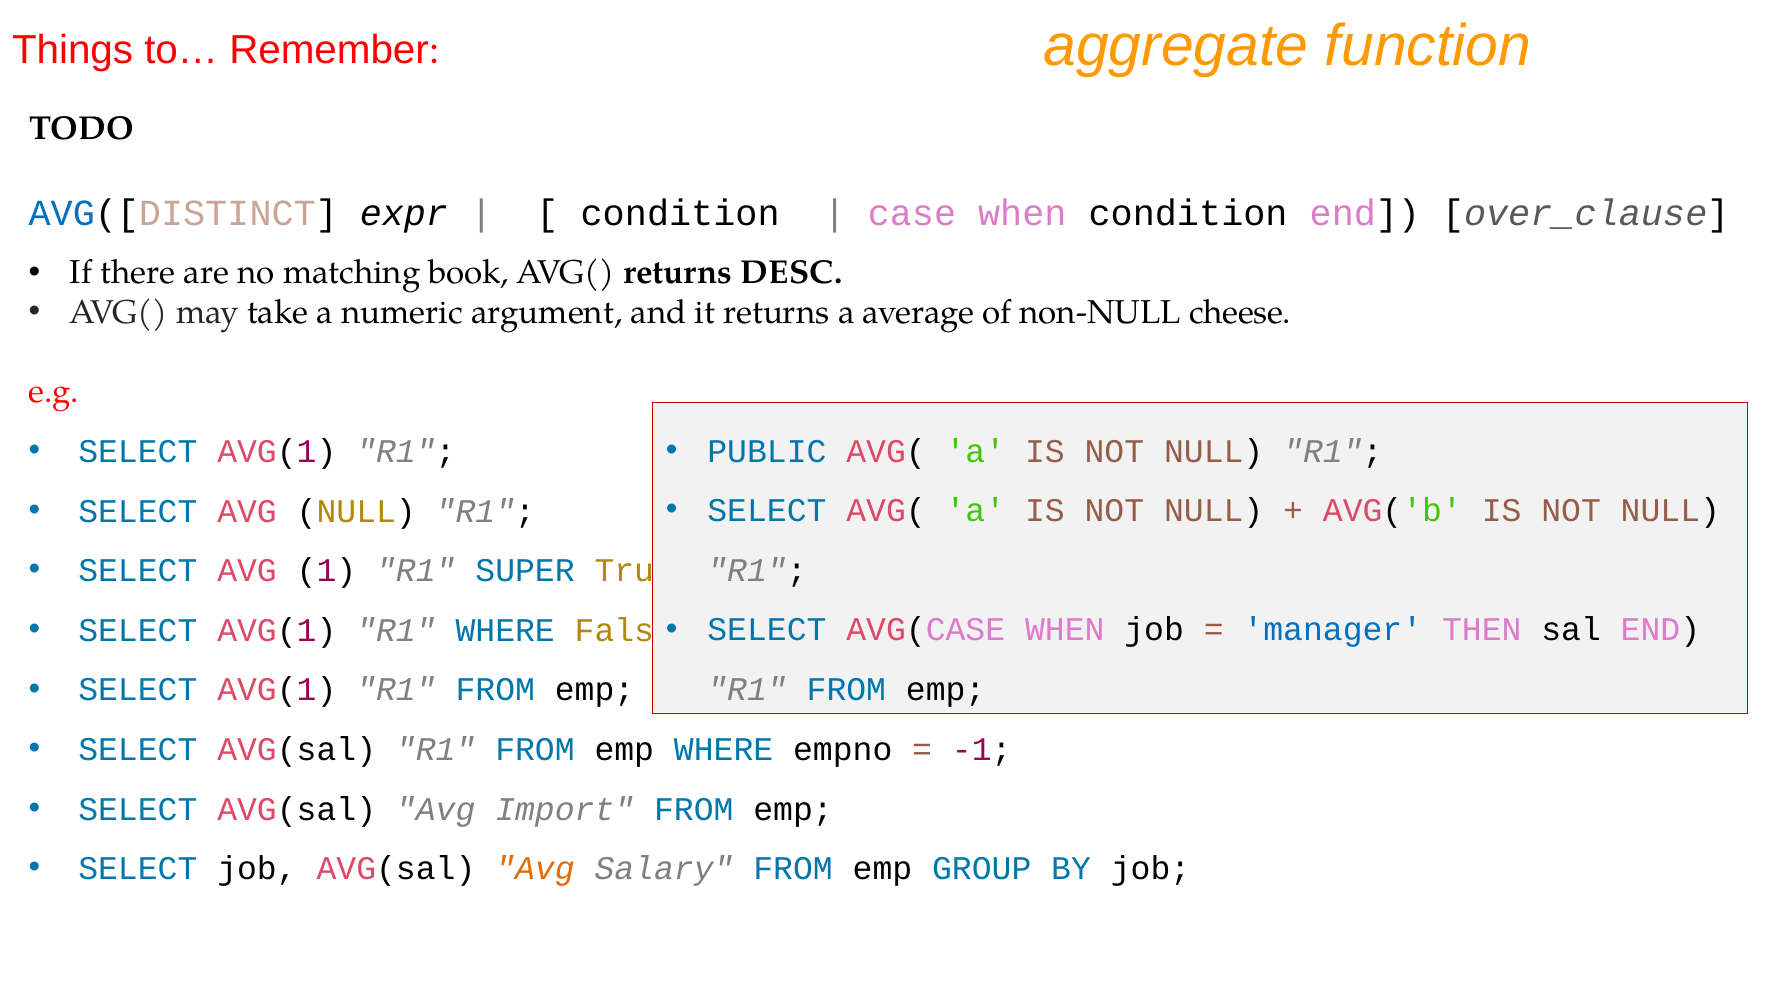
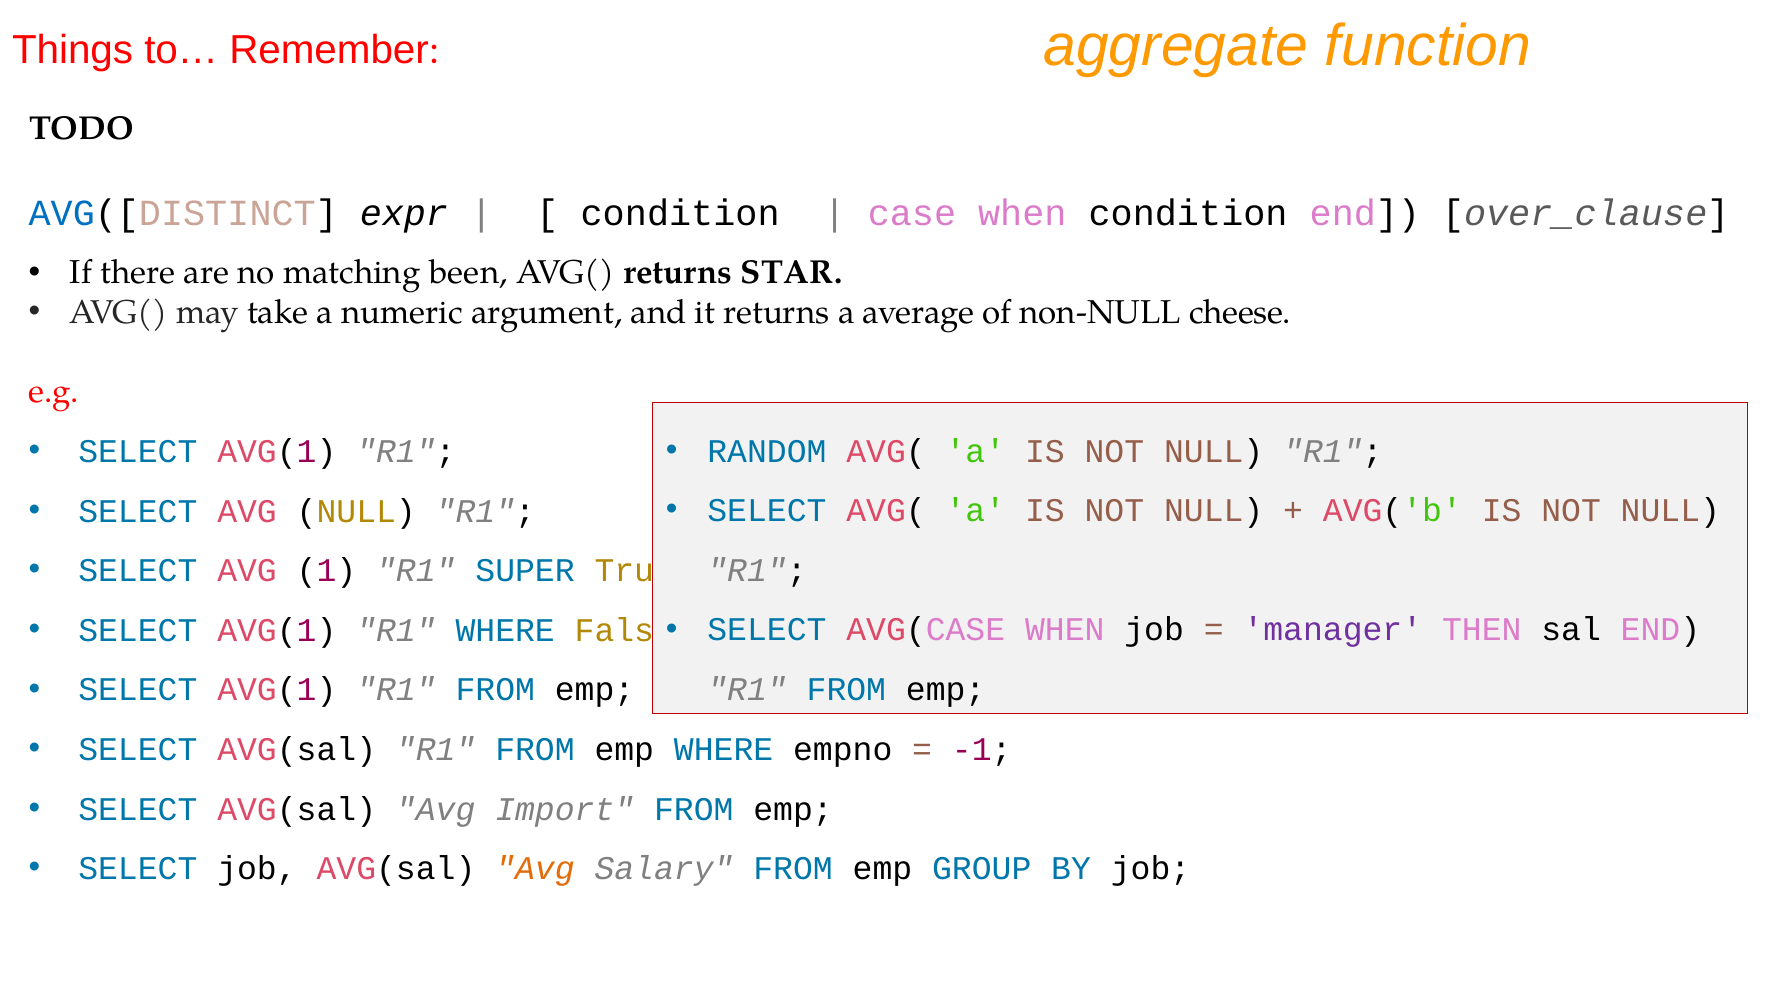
book: book -> been
DESC: DESC -> STAR
PUBLIC: PUBLIC -> RANDOM
manager colour: blue -> purple
